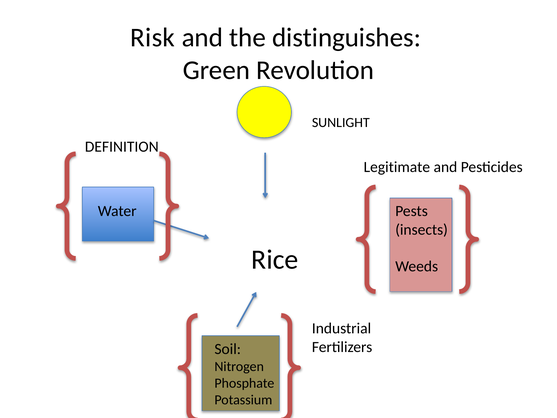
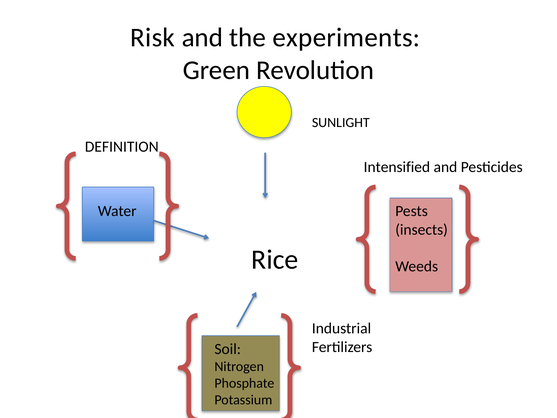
distinguishes: distinguishes -> experiments
Legitimate: Legitimate -> Intensified
